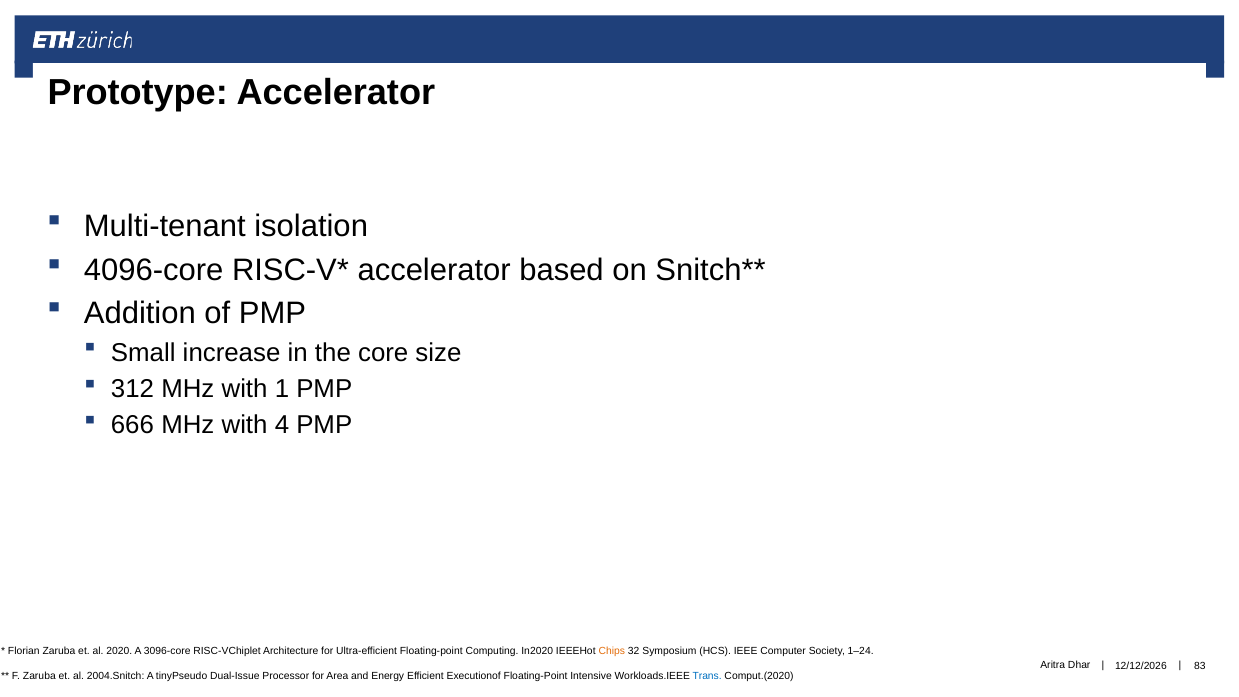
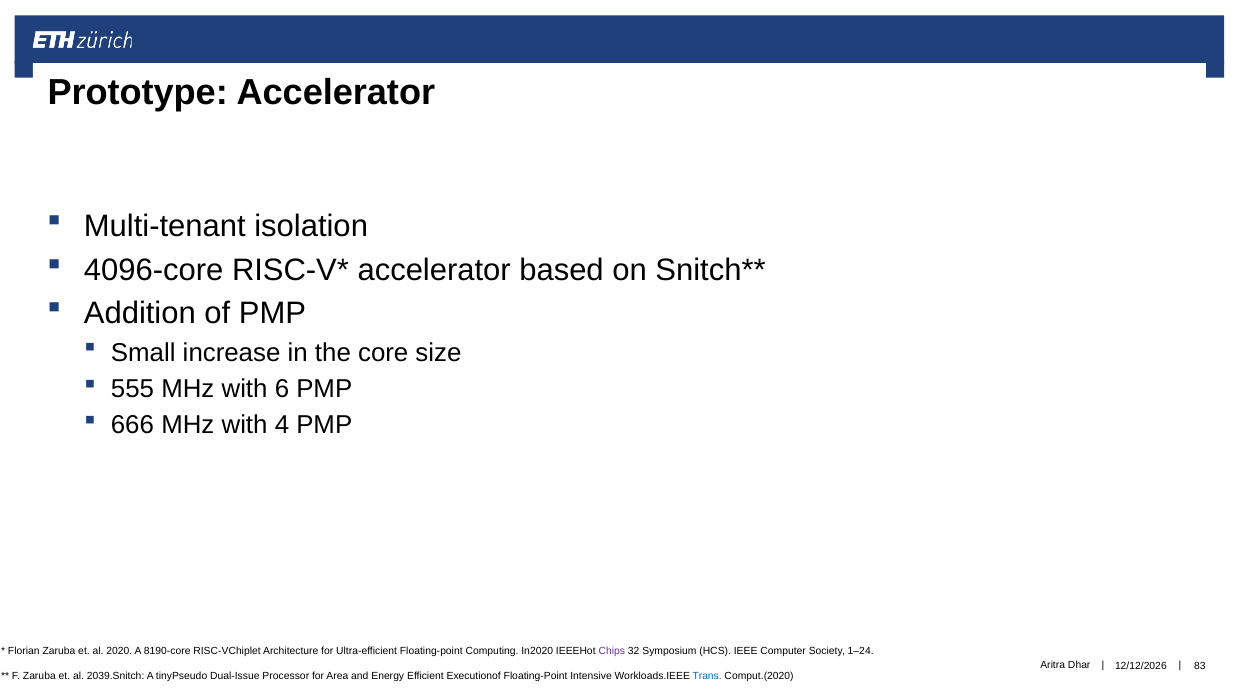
312: 312 -> 555
1: 1 -> 6
3096-core: 3096-core -> 8190-core
Chips colour: orange -> purple
2004.Snitch: 2004.Snitch -> 2039.Snitch
